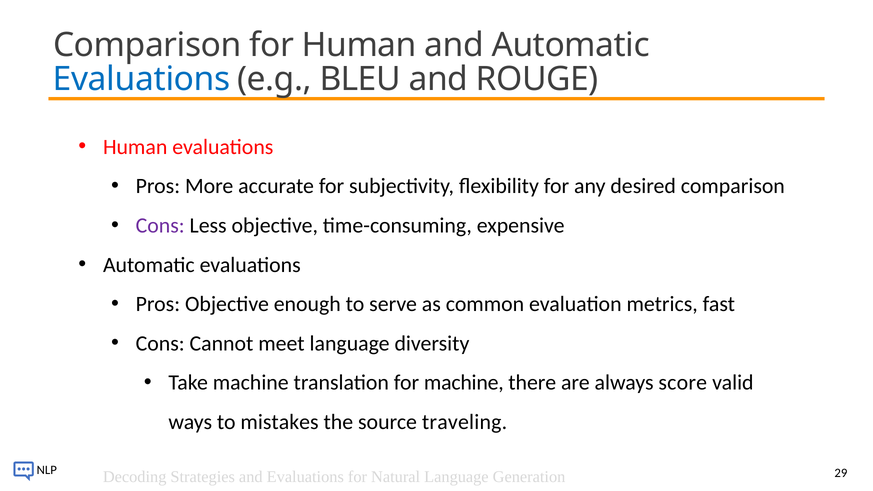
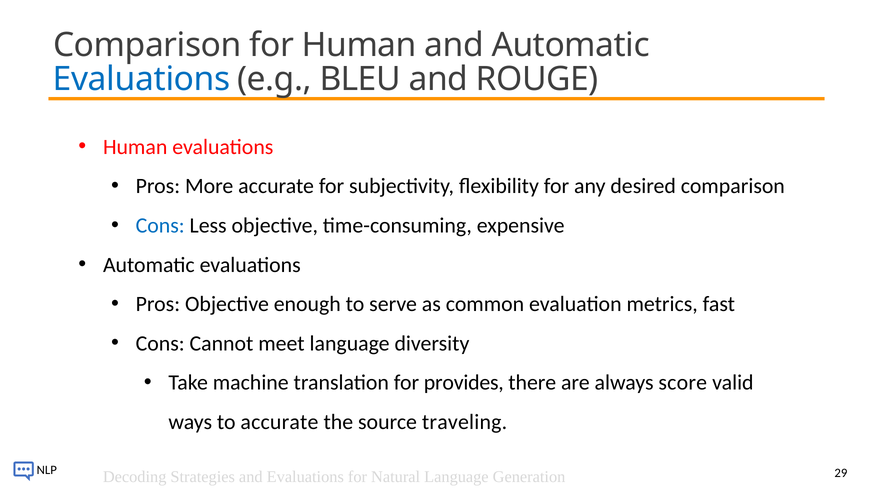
Cons at (160, 226) colour: purple -> blue
for machine: machine -> provides
to mistakes: mistakes -> accurate
